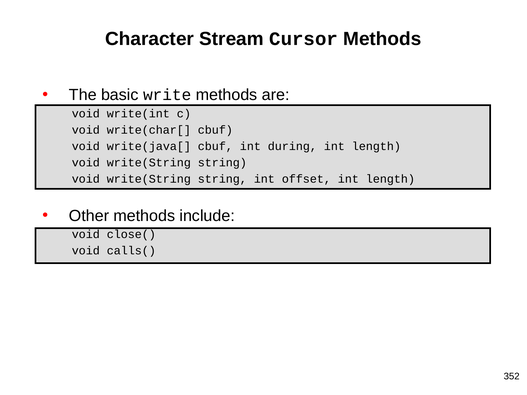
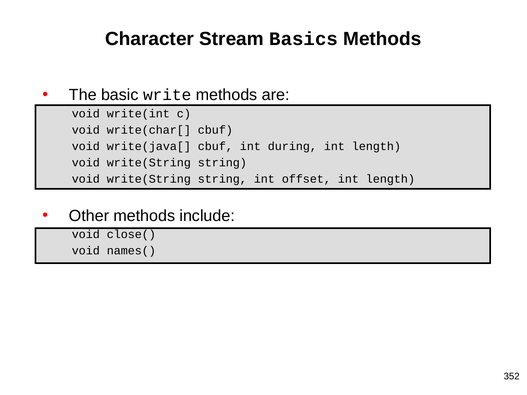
Cursor: Cursor -> Basics
calls(: calls( -> names(
